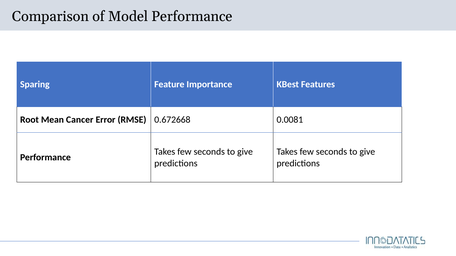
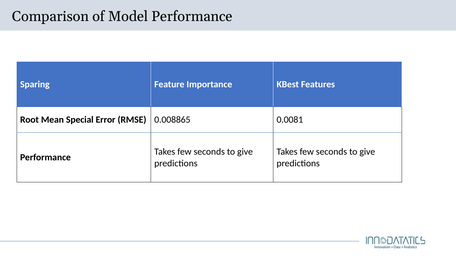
Cancer: Cancer -> Special
0.672668: 0.672668 -> 0.008865
